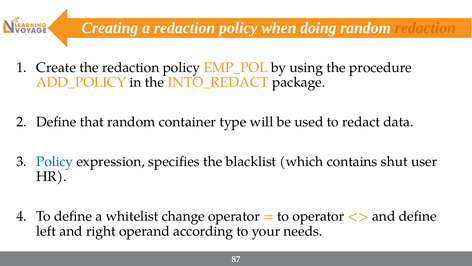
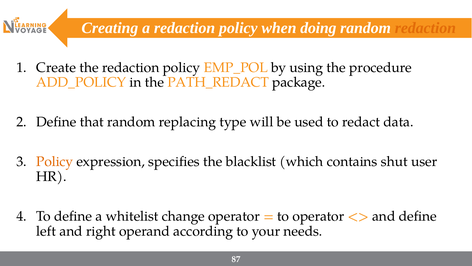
INTO_REDACT: INTO_REDACT -> PATH_REDACT
container: container -> replacing
Policy at (55, 161) colour: blue -> orange
